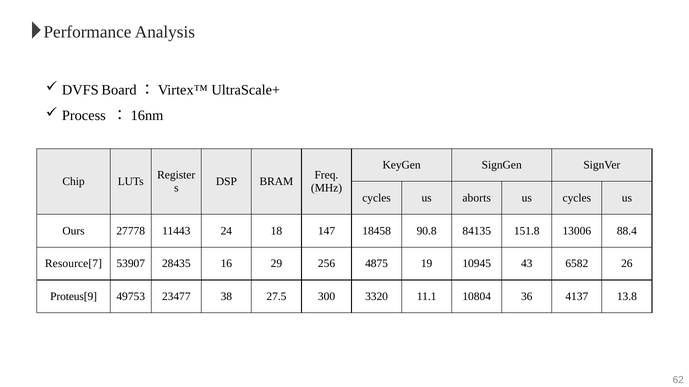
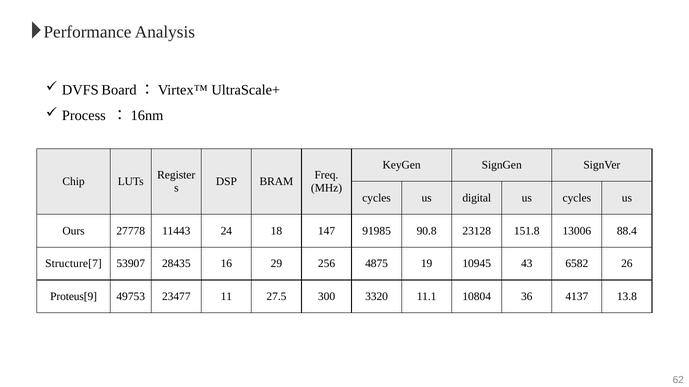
aborts: aborts -> digital
18458: 18458 -> 91985
84135: 84135 -> 23128
Resource[7: Resource[7 -> Structure[7
38: 38 -> 11
